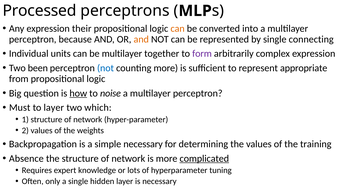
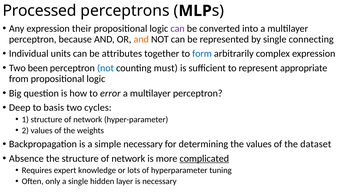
can at (178, 28) colour: orange -> purple
be multilayer: multilayer -> attributes
form colour: purple -> blue
counting more: more -> must
how underline: present -> none
noise: noise -> error
Must: Must -> Deep
to layer: layer -> basis
which: which -> cycles
training: training -> dataset
